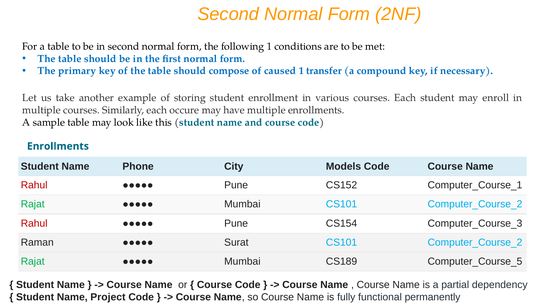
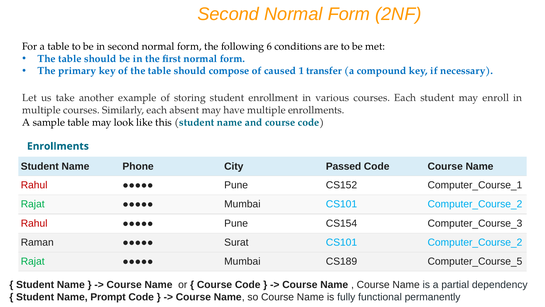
following 1: 1 -> 6
occure: occure -> absent
Models: Models -> Passed
Project: Project -> Prompt
